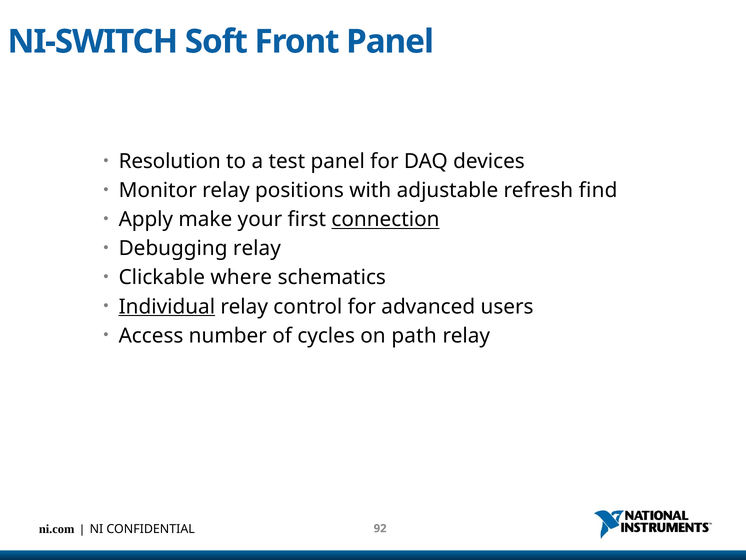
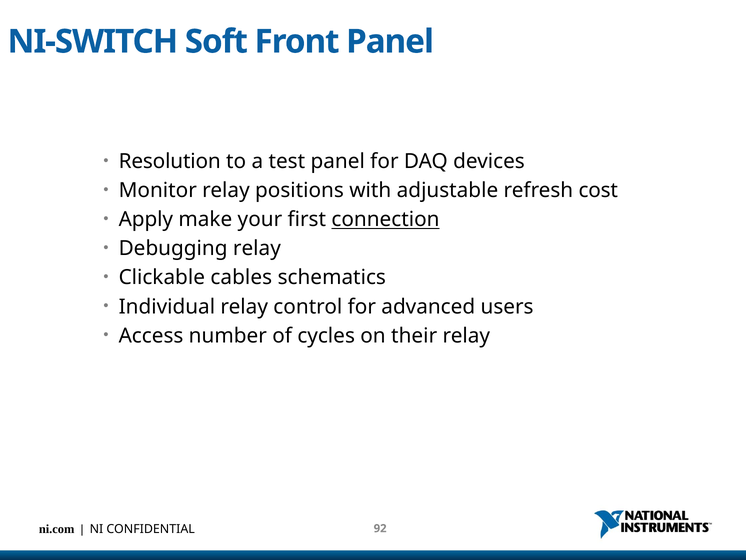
find: find -> cost
where: where -> cables
Individual underline: present -> none
path: path -> their
